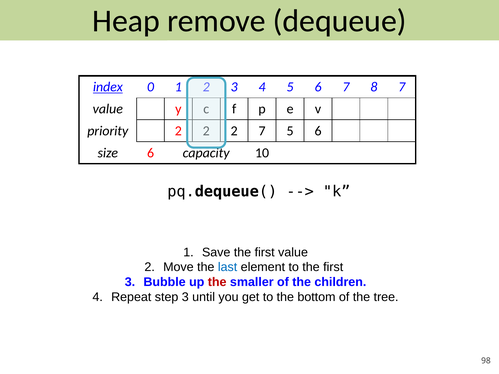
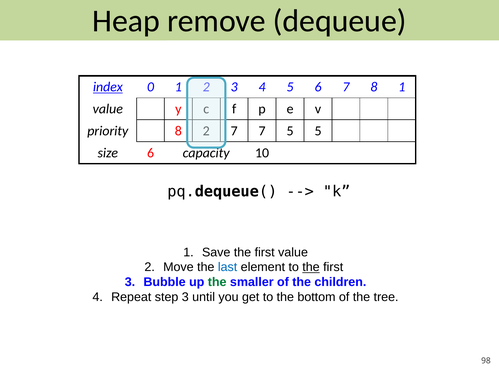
8 7: 7 -> 1
priority 2: 2 -> 8
2 at (234, 131): 2 -> 7
7 5 6: 6 -> 5
the at (311, 267) underline: none -> present
the at (217, 282) colour: red -> green
